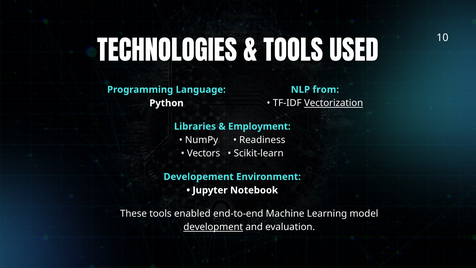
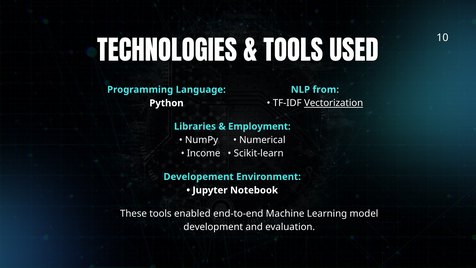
Readiness: Readiness -> Numerical
Vectors: Vectors -> Income
development underline: present -> none
